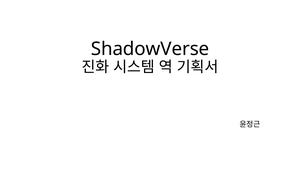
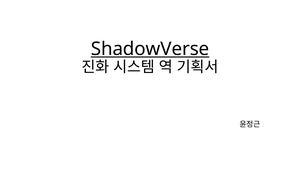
ShadowVerse underline: none -> present
